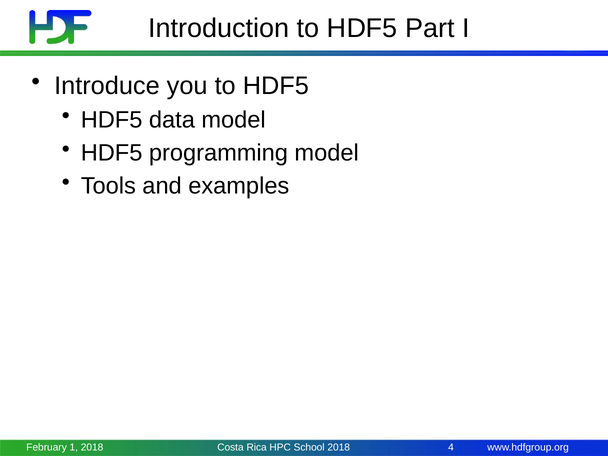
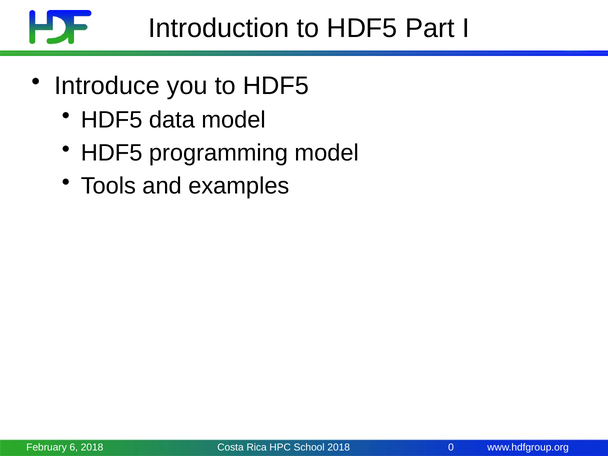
1: 1 -> 6
4: 4 -> 0
